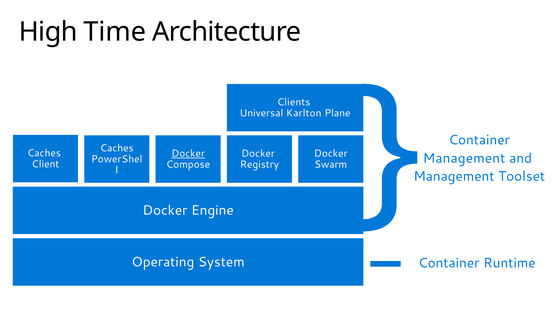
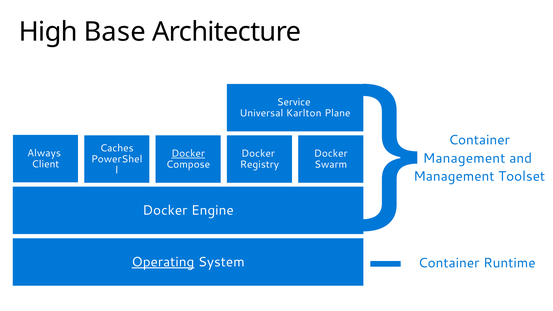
Time: Time -> Base
Clients: Clients -> Service
Caches at (44, 153): Caches -> Always
Operating underline: none -> present
